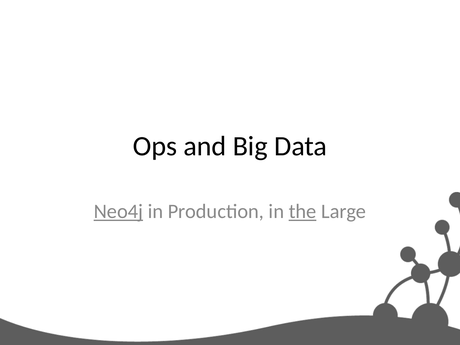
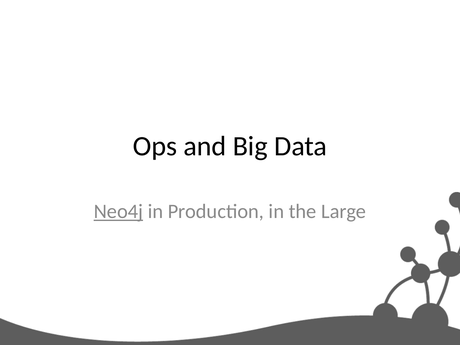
the underline: present -> none
